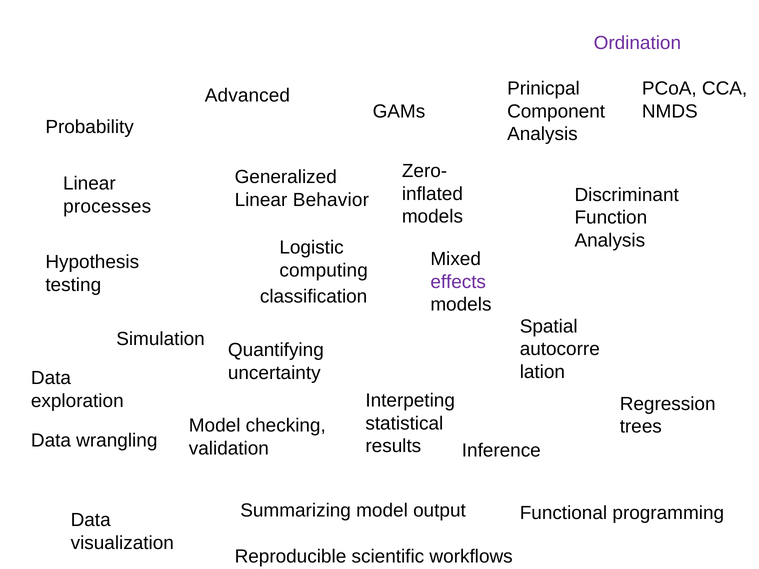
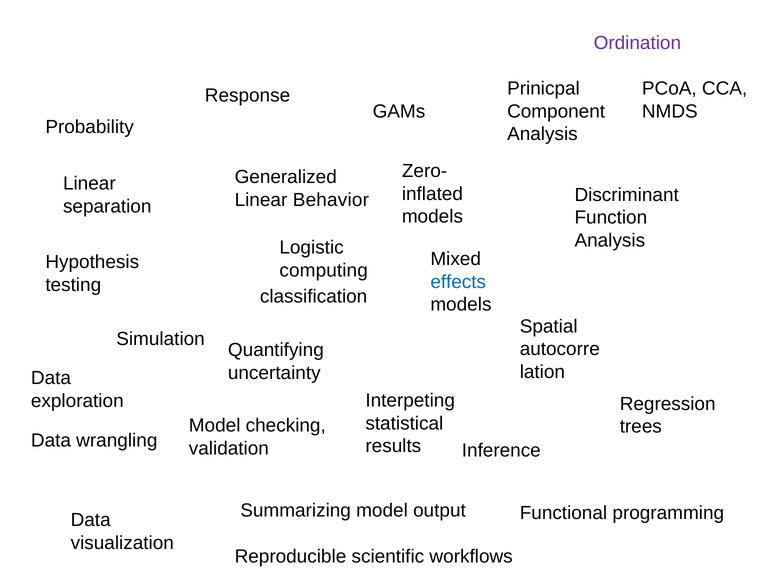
Advanced at (247, 96): Advanced -> Response
processes: processes -> separation
effects colour: purple -> blue
